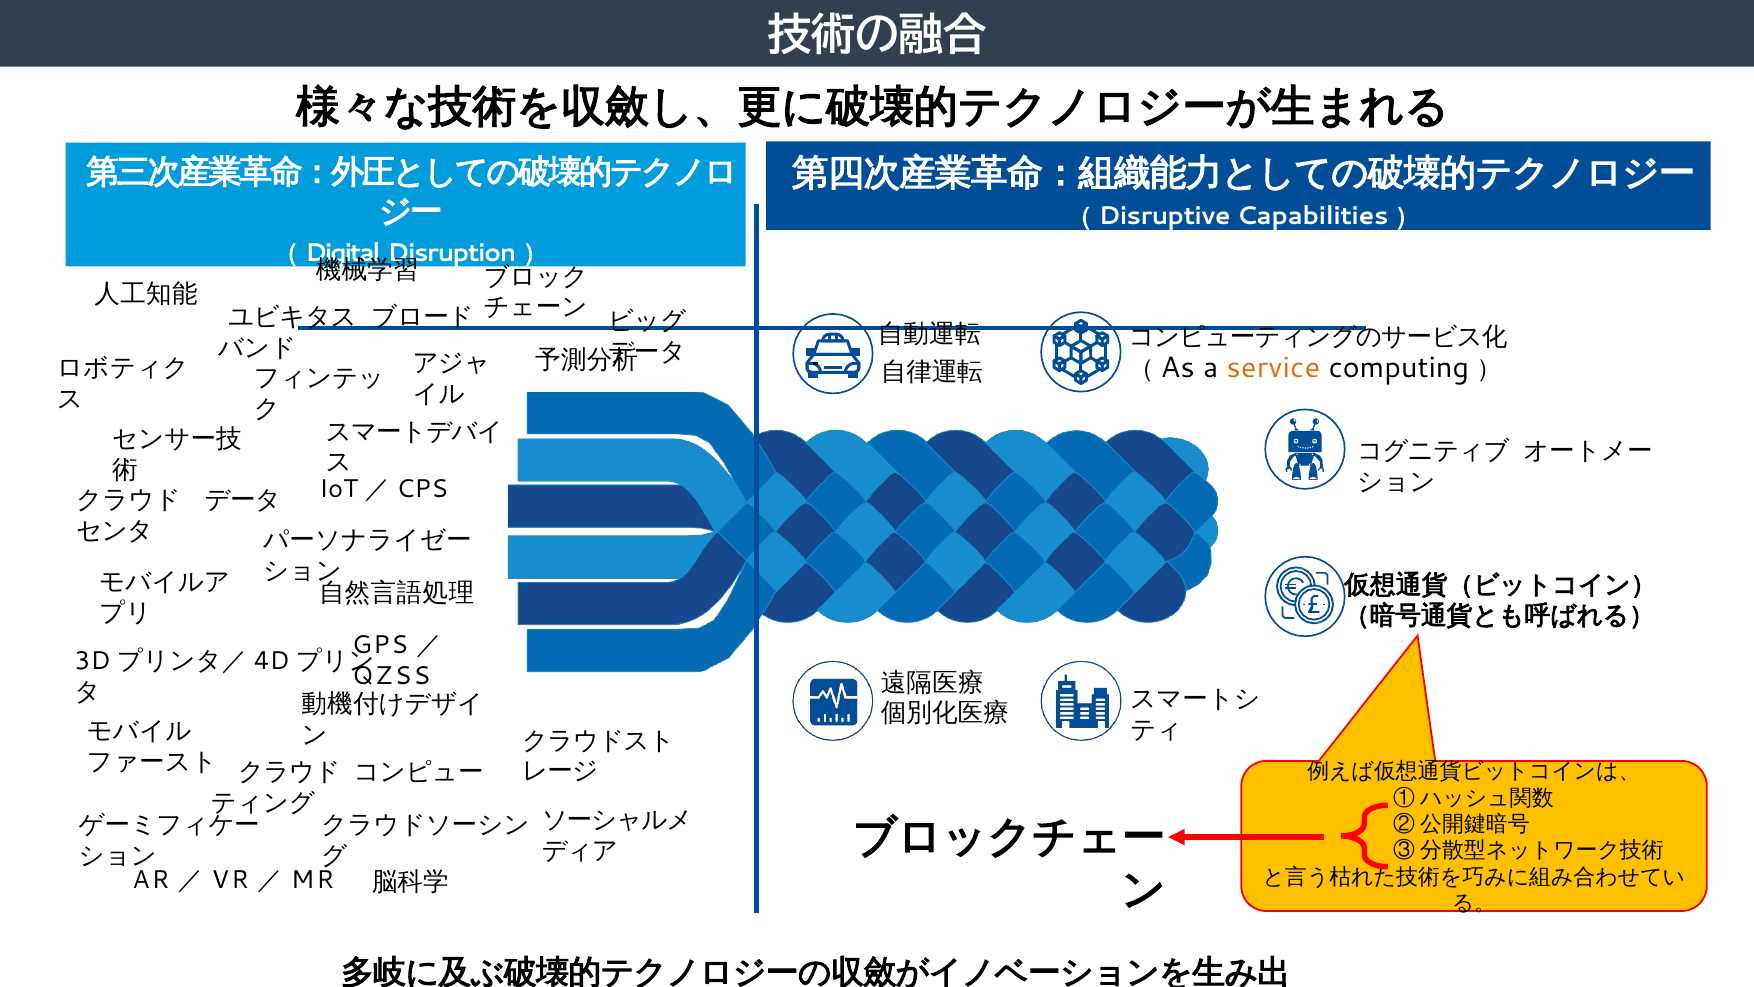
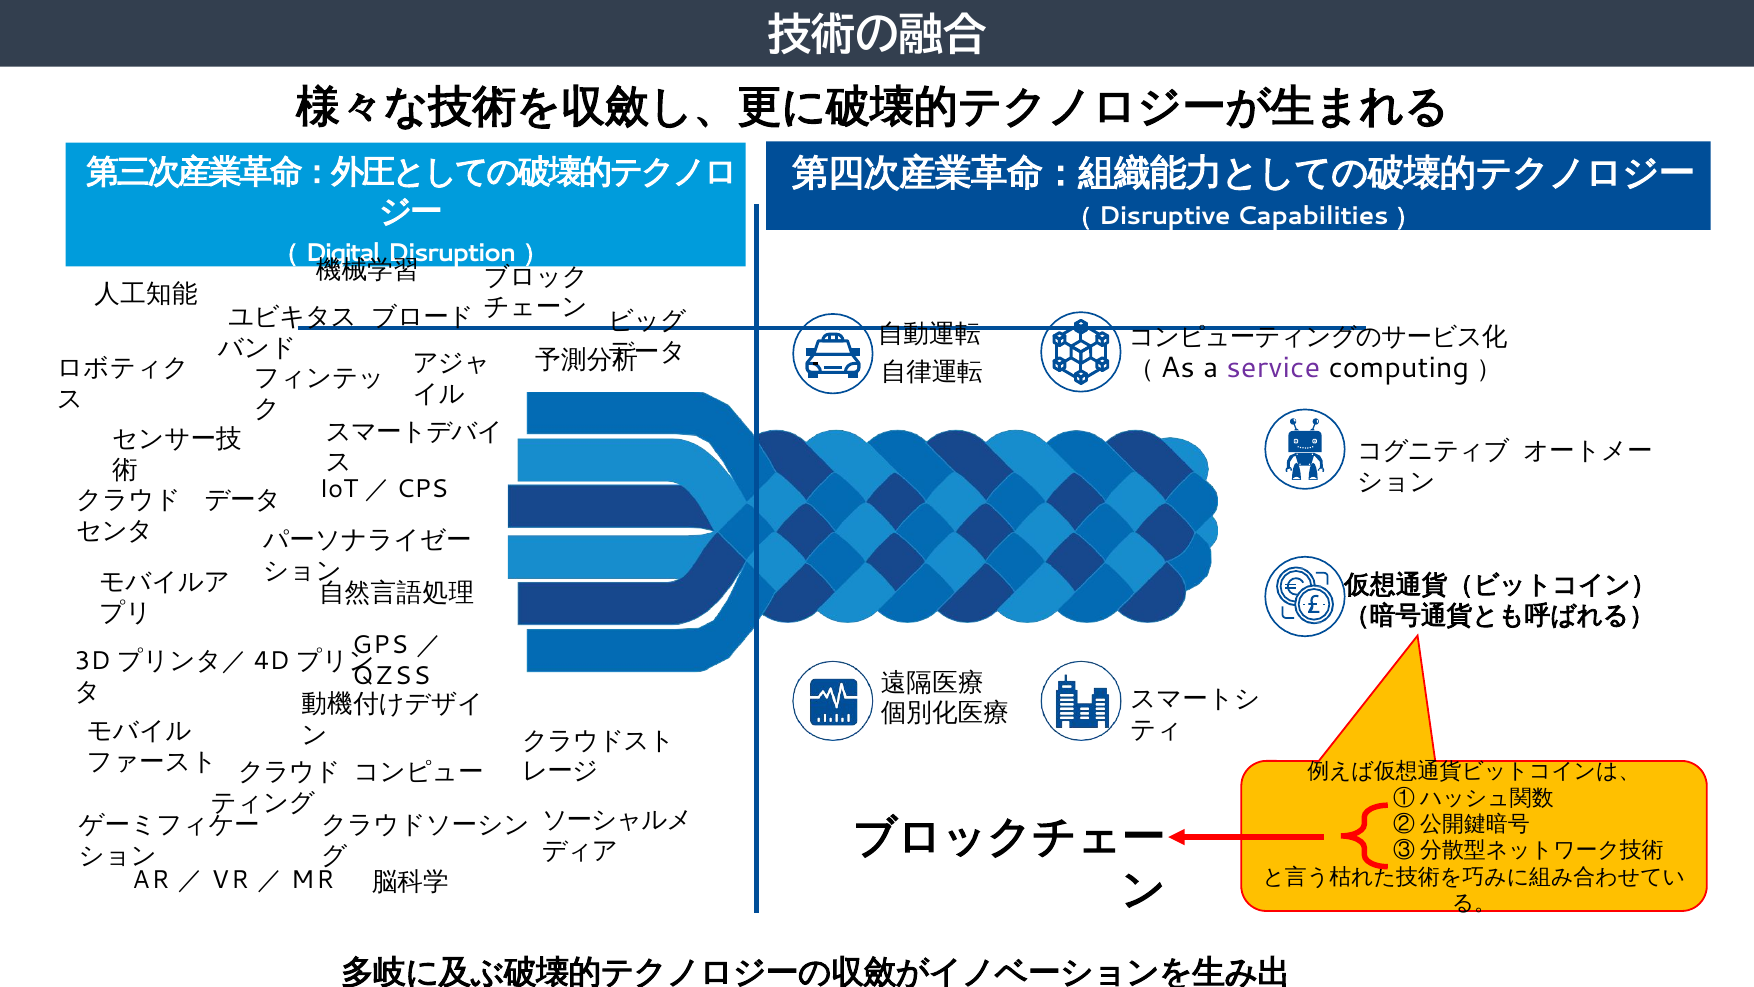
service colour: orange -> purple
